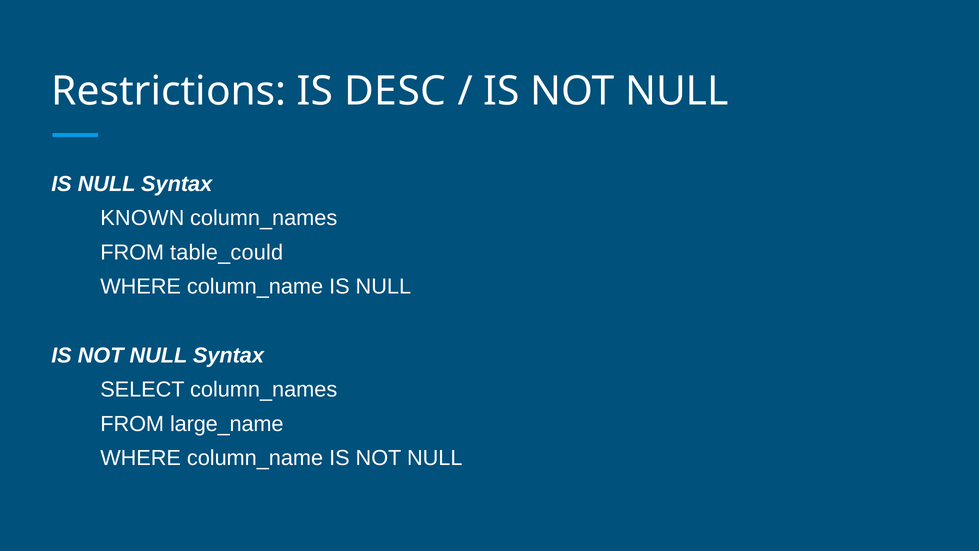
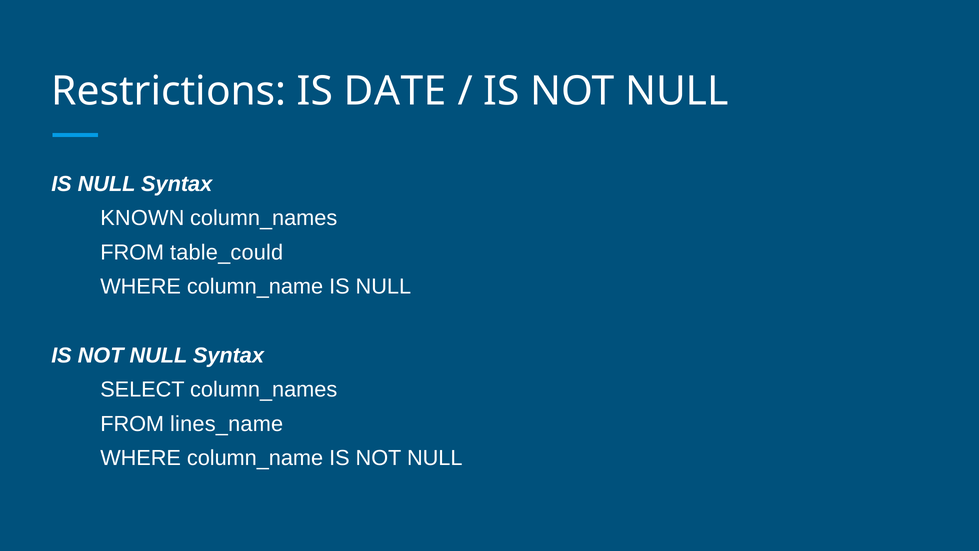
DESC: DESC -> DATE
large_name: large_name -> lines_name
